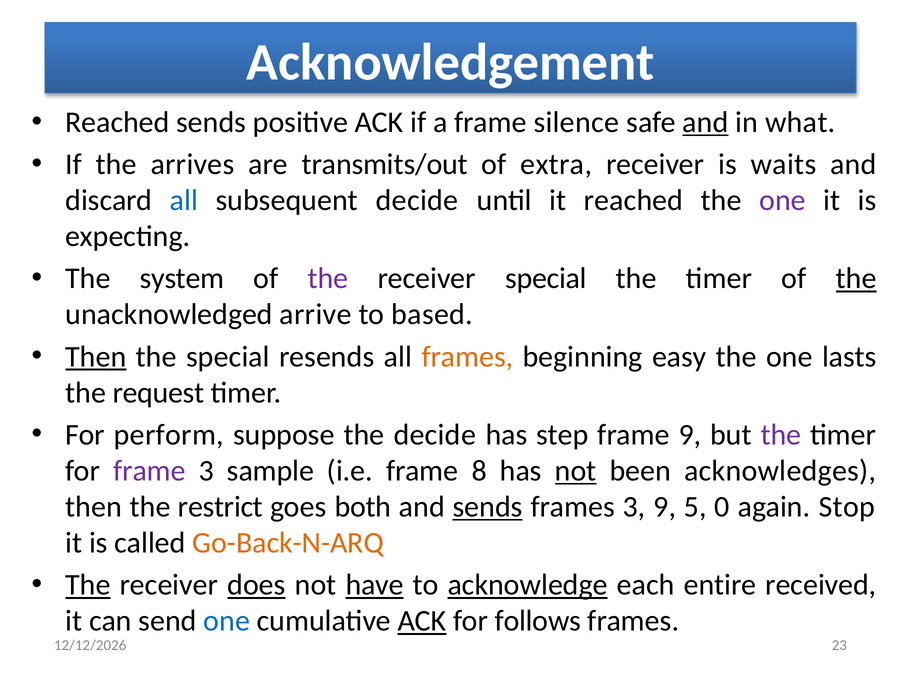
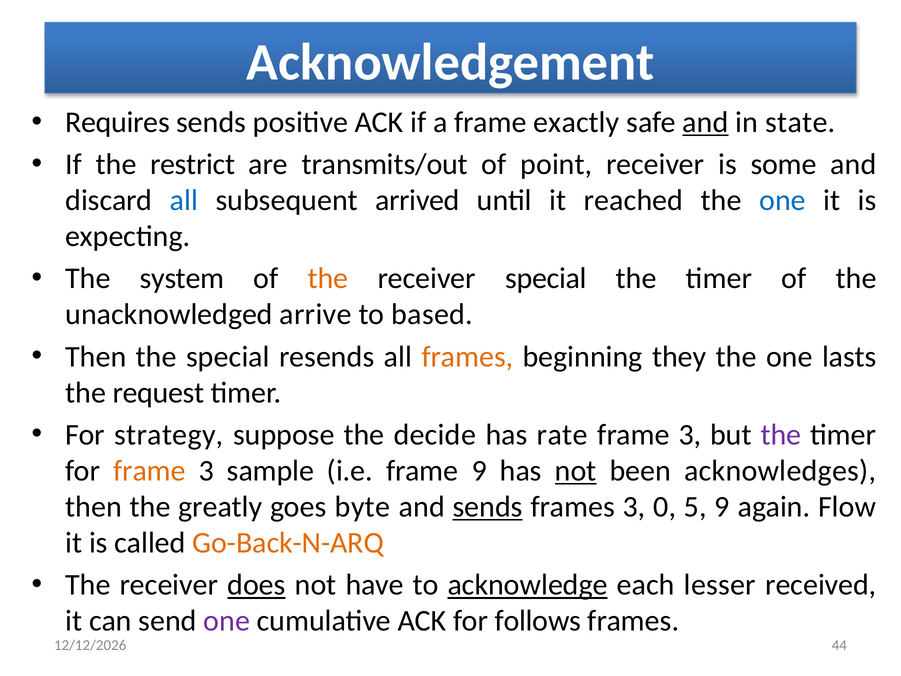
Reached at (117, 122): Reached -> Requires
silence: silence -> exactly
what: what -> state
arrives: arrives -> restrict
extra: extra -> point
waits: waits -> some
subsequent decide: decide -> arrived
one at (782, 200) colour: purple -> blue
the at (328, 278) colour: purple -> orange
the at (856, 278) underline: present -> none
Then at (96, 356) underline: present -> none
easy: easy -> they
perform: perform -> strategy
step: step -> rate
9 at (690, 435): 9 -> 3
frame at (149, 471) colour: purple -> orange
frame 8: 8 -> 9
restrict: restrict -> greatly
both: both -> byte
3 9: 9 -> 0
5 0: 0 -> 9
Stop: Stop -> Flow
The at (88, 585) underline: present -> none
have underline: present -> none
entire: entire -> lesser
one at (227, 621) colour: blue -> purple
ACK at (422, 621) underline: present -> none
23: 23 -> 44
